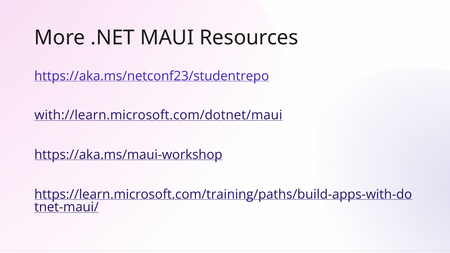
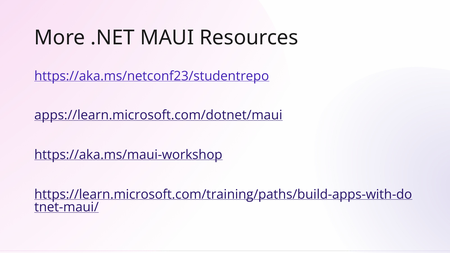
with://learn.microsoft.com/dotnet/maui: with://learn.microsoft.com/dotnet/maui -> apps://learn.microsoft.com/dotnet/maui
